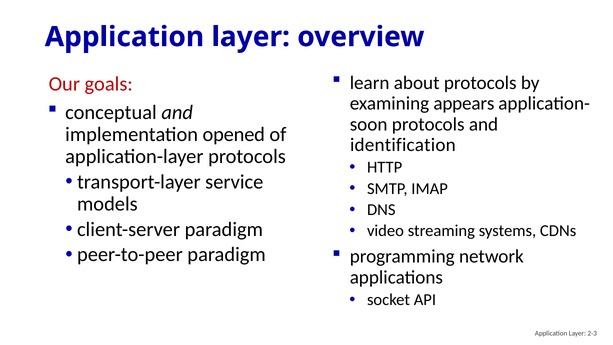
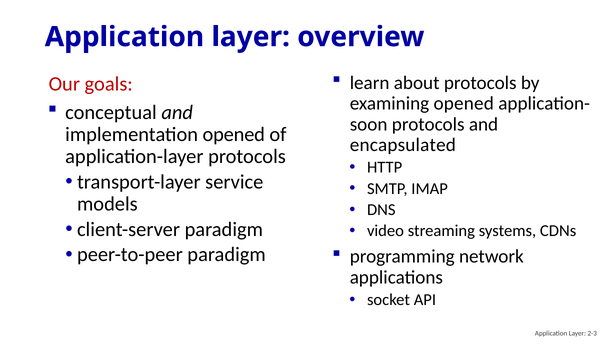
examining appears: appears -> opened
identification: identification -> encapsulated
